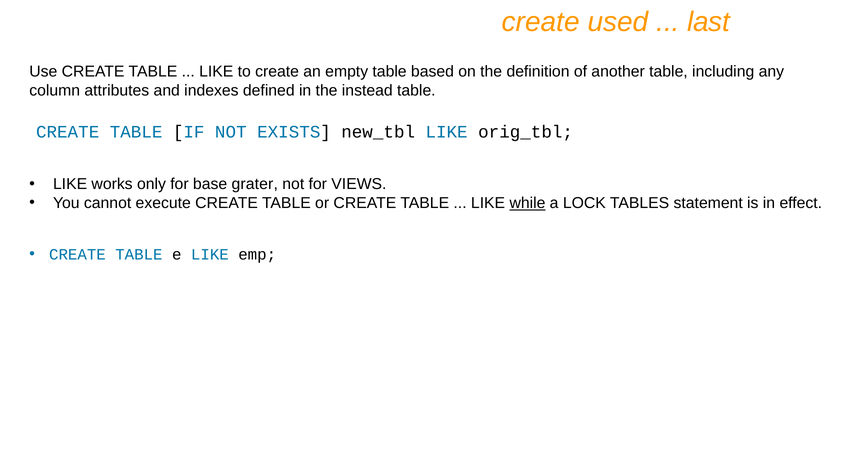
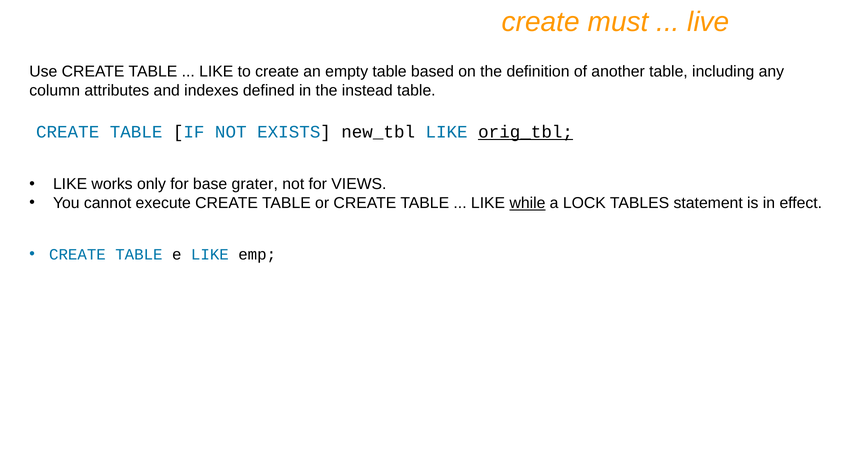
used: used -> must
last: last -> live
orig_tbl underline: none -> present
